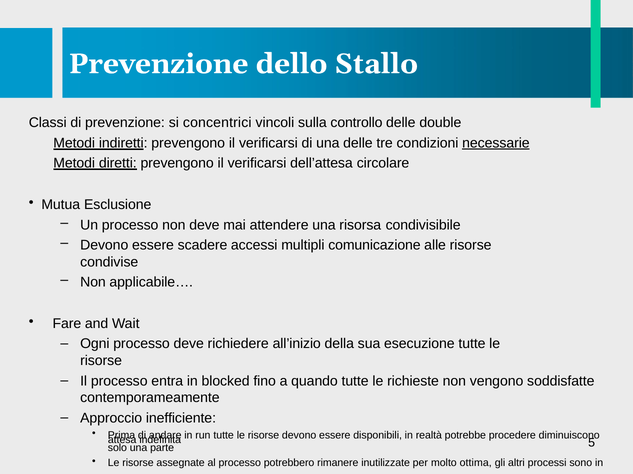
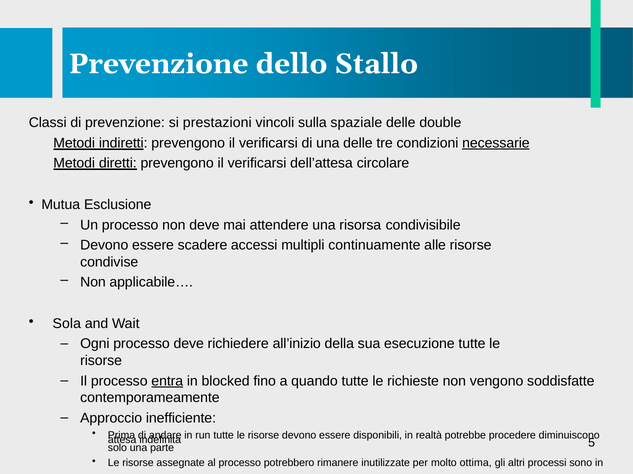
concentrici: concentrici -> prestazioni
controllo: controllo -> spaziale
comunicazione: comunicazione -> continuamente
Fare: Fare -> Sola
entra underline: none -> present
